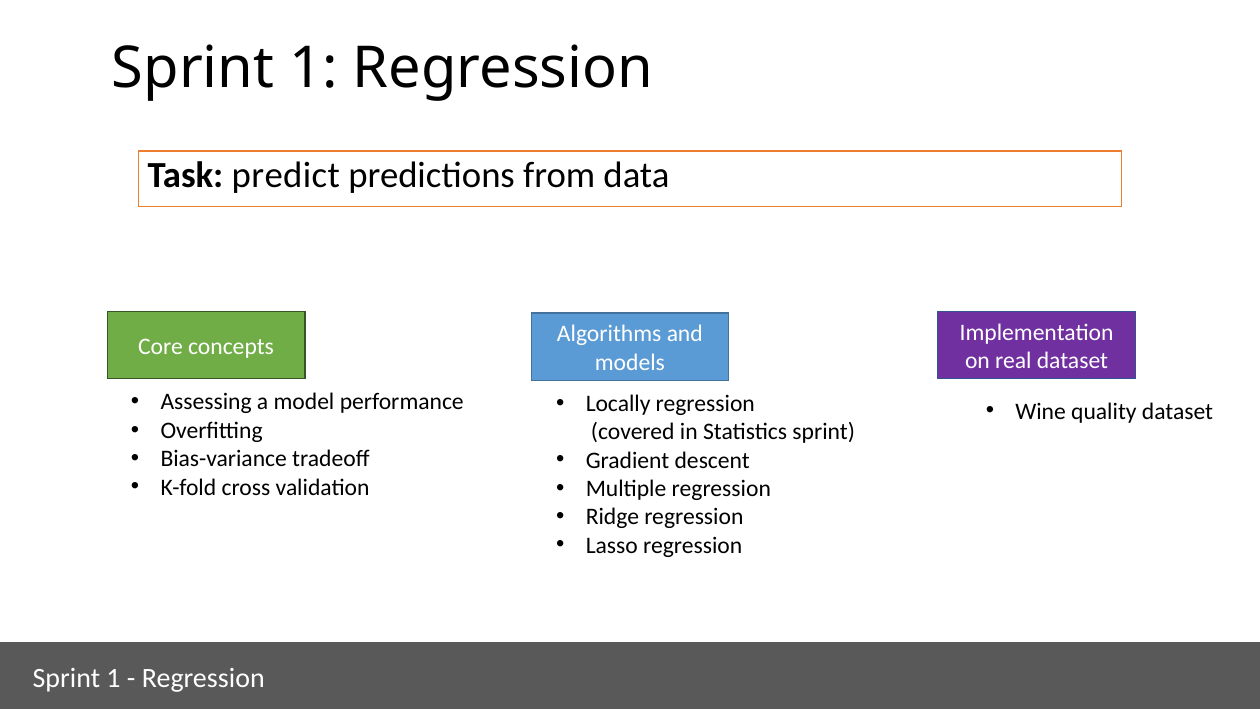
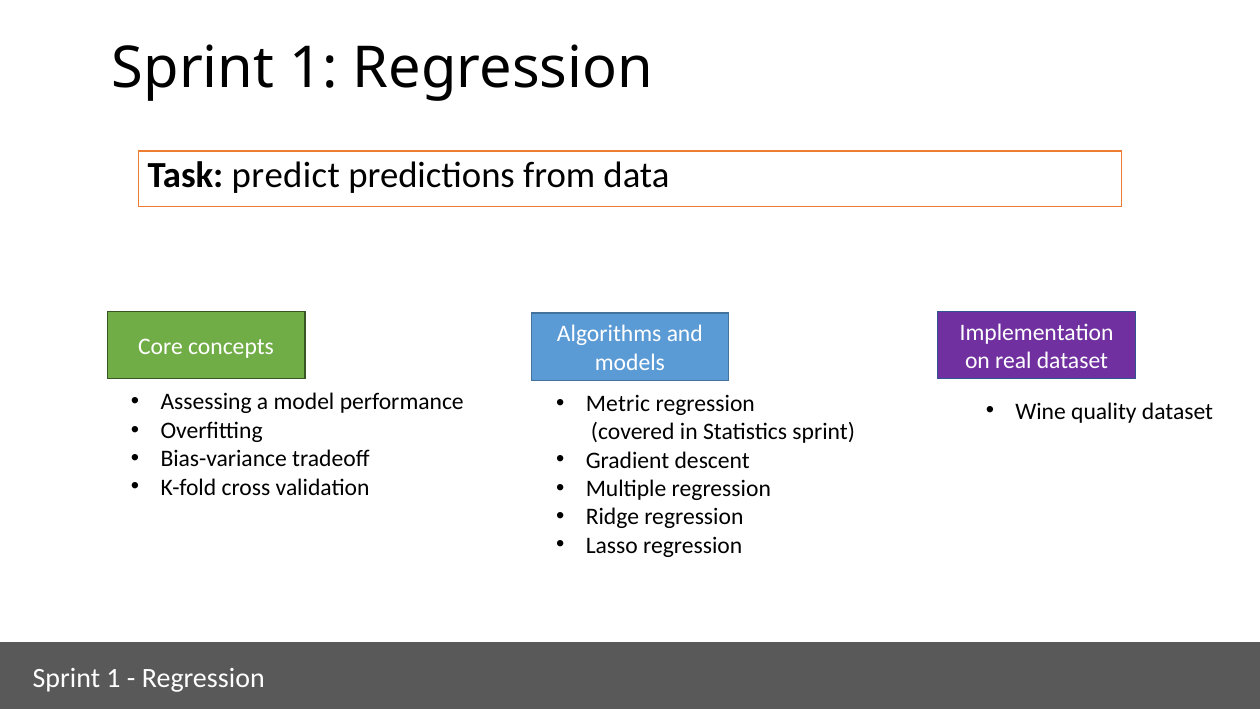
Locally: Locally -> Metric
